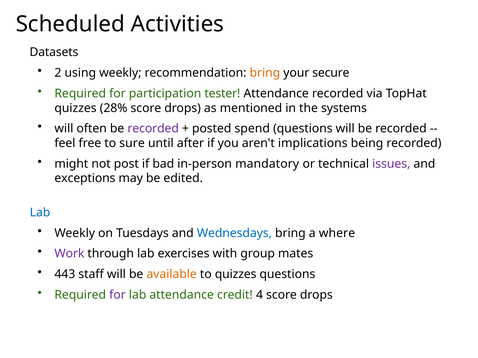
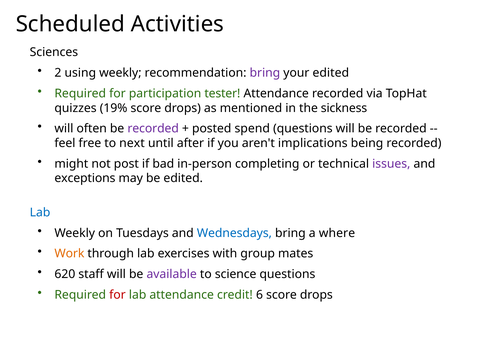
Datasets: Datasets -> Sciences
bring at (265, 73) colour: orange -> purple
your secure: secure -> edited
28%: 28% -> 19%
systems: systems -> sickness
sure: sure -> next
mandatory: mandatory -> completing
Work colour: purple -> orange
443: 443 -> 620
available colour: orange -> purple
to quizzes: quizzes -> science
for at (117, 295) colour: purple -> red
4: 4 -> 6
